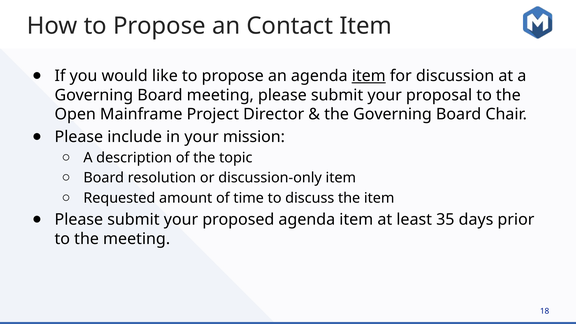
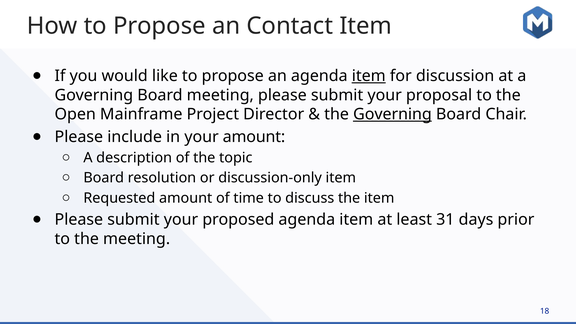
Governing at (392, 114) underline: none -> present
your mission: mission -> amount
35: 35 -> 31
